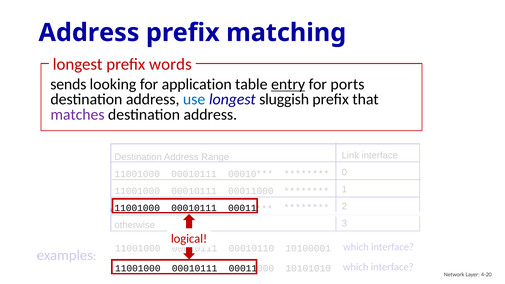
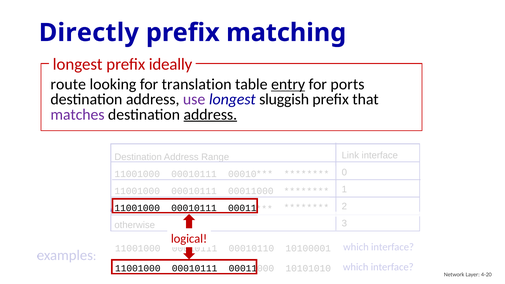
Address at (89, 33): Address -> Directly
words: words -> ideally
sends: sends -> route
application: application -> translation
use colour: blue -> purple
address at (210, 115) underline: none -> present
